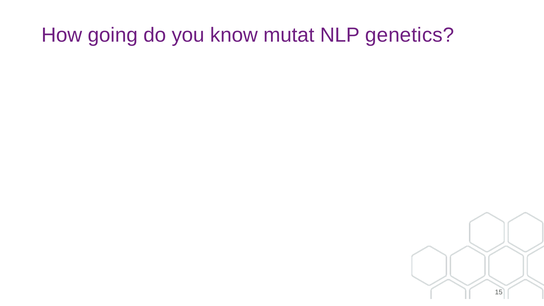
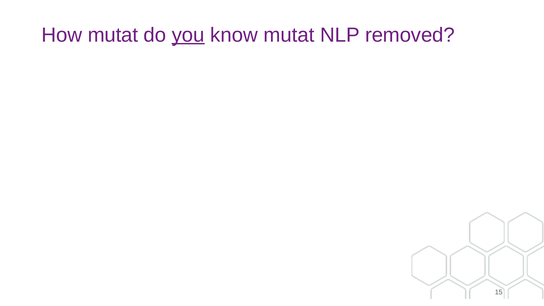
How going: going -> mutat
you underline: none -> present
genetics: genetics -> removed
